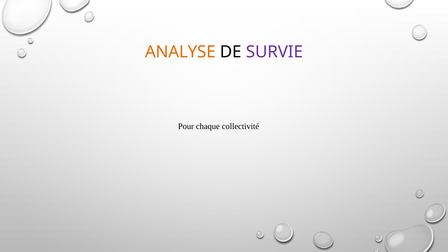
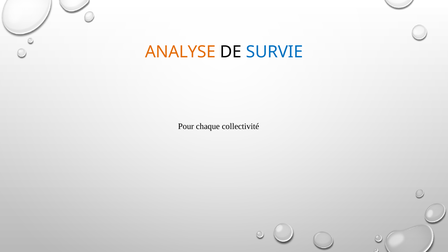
SURVIE colour: purple -> blue
